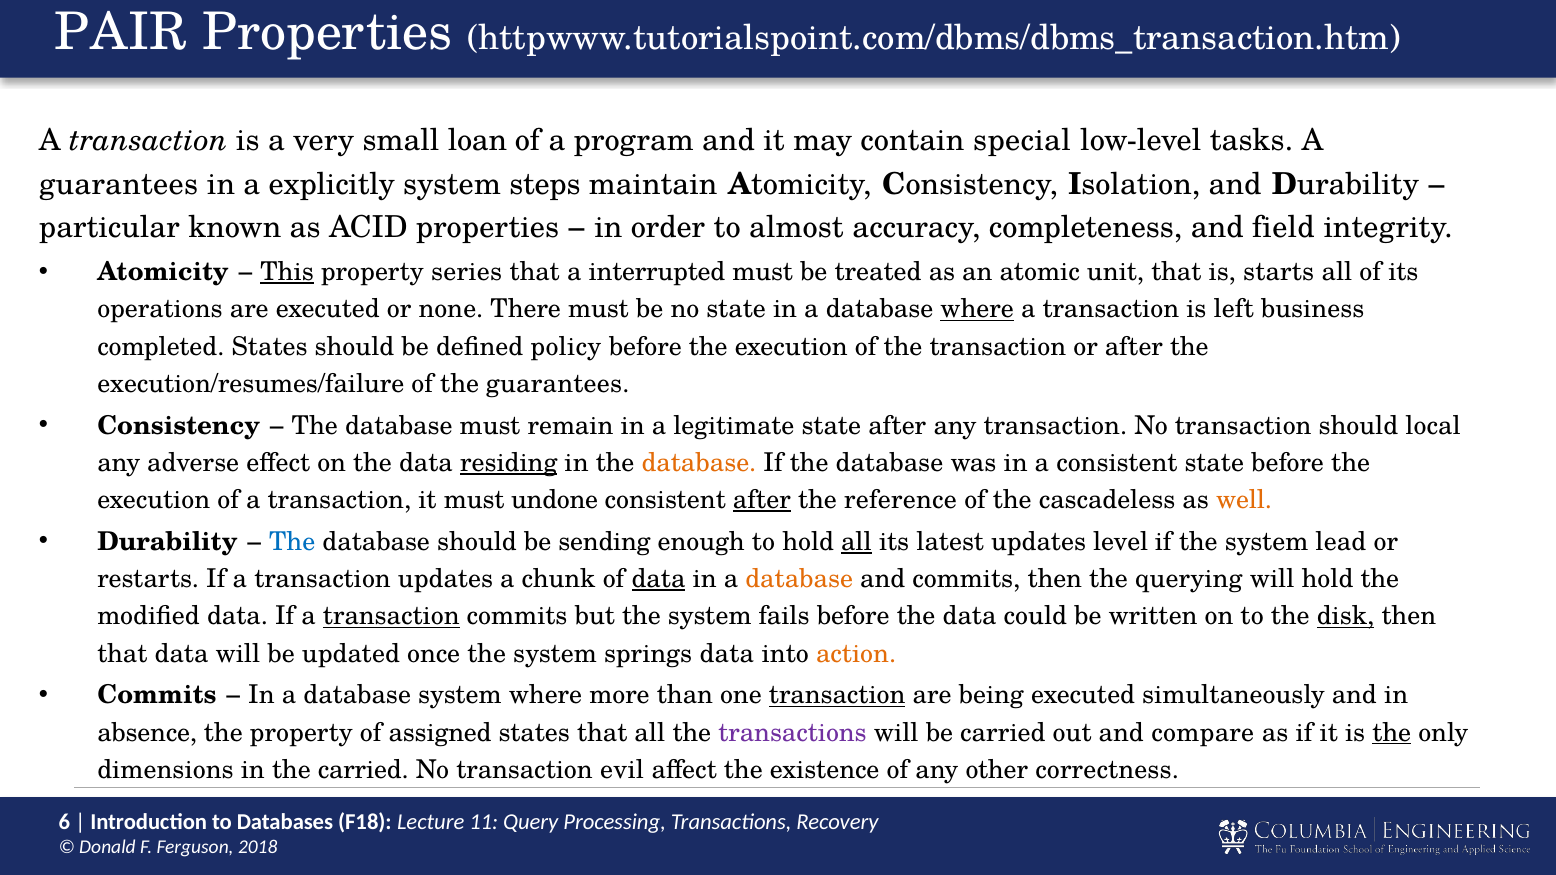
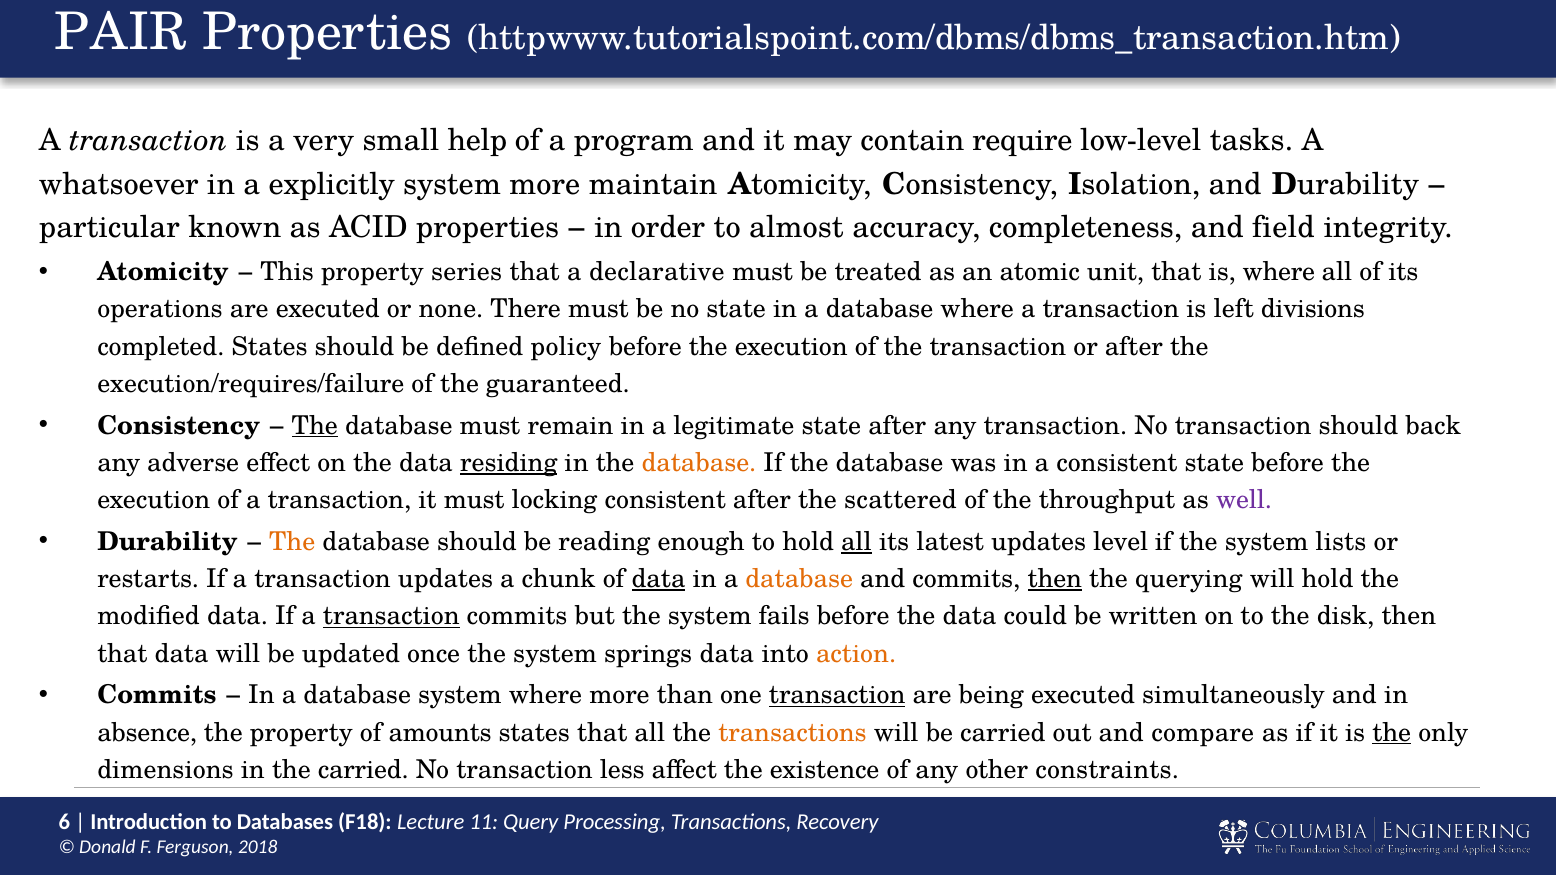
loan: loan -> help
special: special -> require
guarantees at (119, 185): guarantees -> whatsoever
system steps: steps -> more
This underline: present -> none
interrupted: interrupted -> declarative
is starts: starts -> where
where at (977, 309) underline: present -> none
business: business -> divisions
execution/resumes/failure: execution/resumes/failure -> execution/requires/failure
the guarantees: guarantees -> guaranteed
The at (315, 426) underline: none -> present
local: local -> back
undone: undone -> locking
after at (762, 500) underline: present -> none
reference: reference -> scattered
cascadeless: cascadeless -> throughput
well colour: orange -> purple
The at (292, 542) colour: blue -> orange
sending: sending -> reading
lead: lead -> lists
then at (1055, 579) underline: none -> present
disk underline: present -> none
assigned: assigned -> amounts
transactions at (793, 733) colour: purple -> orange
evil: evil -> less
correctness: correctness -> constraints
